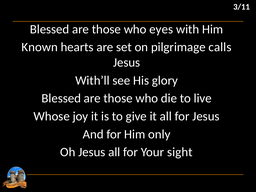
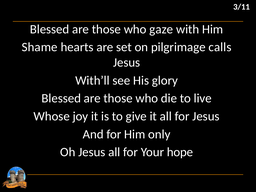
eyes: eyes -> gaze
Known: Known -> Shame
sight: sight -> hope
